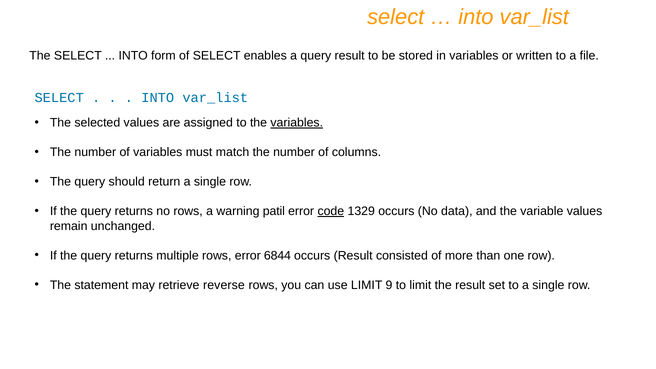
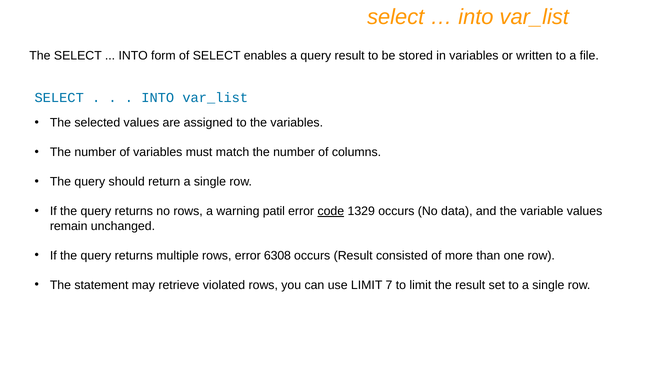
variables at (297, 123) underline: present -> none
6844: 6844 -> 6308
reverse: reverse -> violated
9: 9 -> 7
